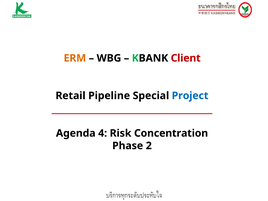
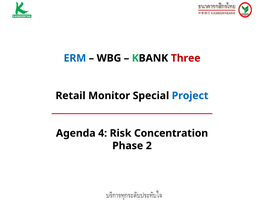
ERM colour: orange -> blue
Client: Client -> Three
Pipeline: Pipeline -> Monitor
